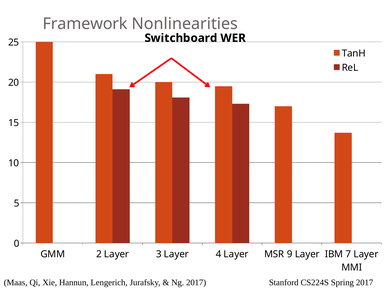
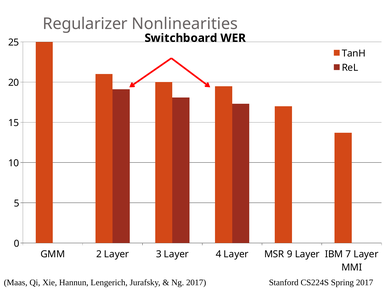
Framework: Framework -> Regularizer
